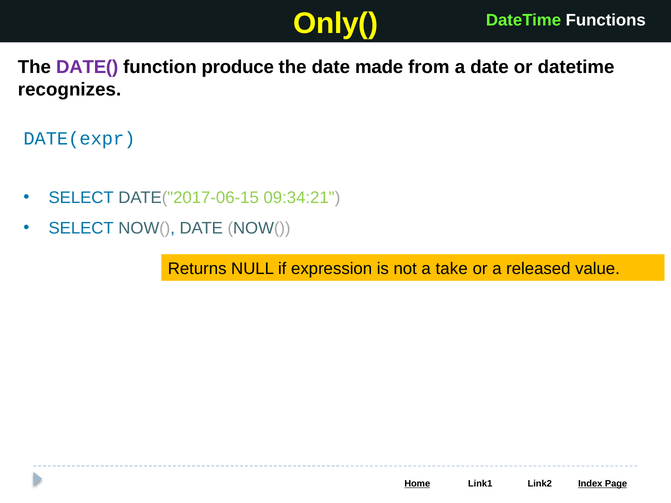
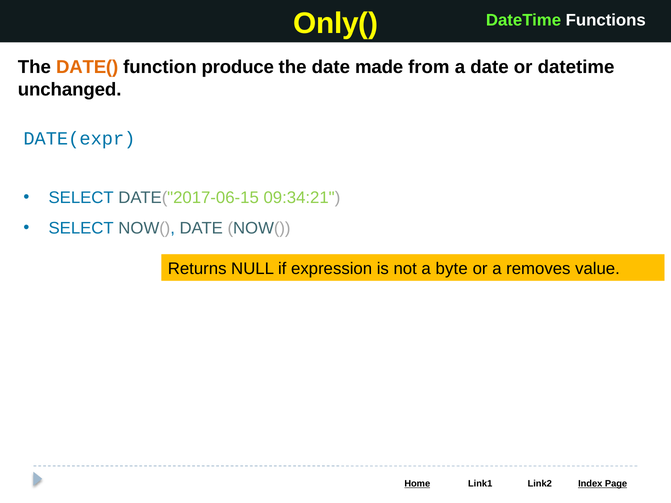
DATE( colour: purple -> orange
recognizes: recognizes -> unchanged
take: take -> byte
released: released -> removes
